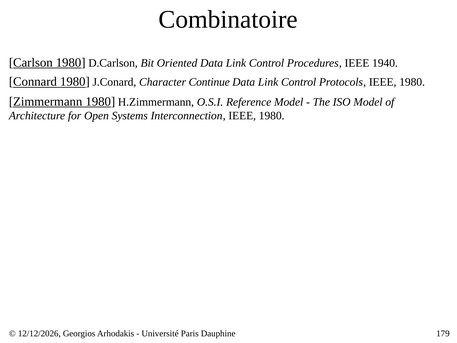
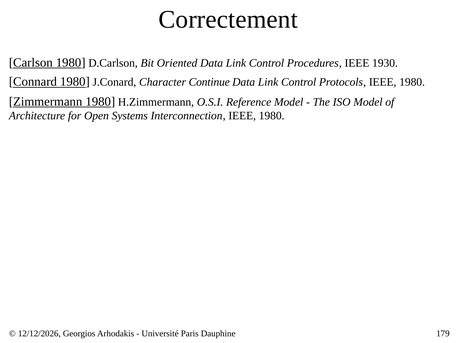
Combinatoire: Combinatoire -> Correctement
1940: 1940 -> 1930
